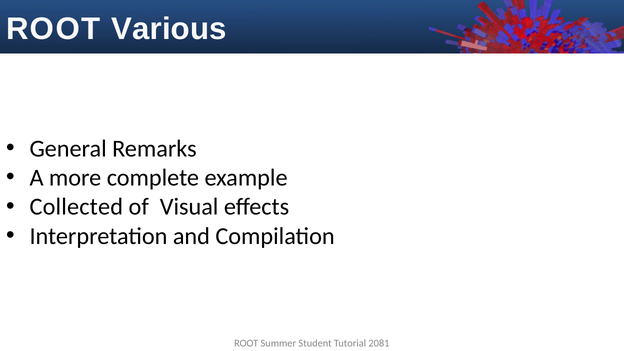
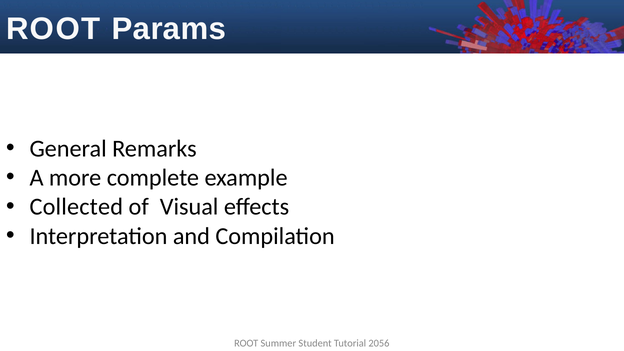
Various: Various -> Params
2081: 2081 -> 2056
